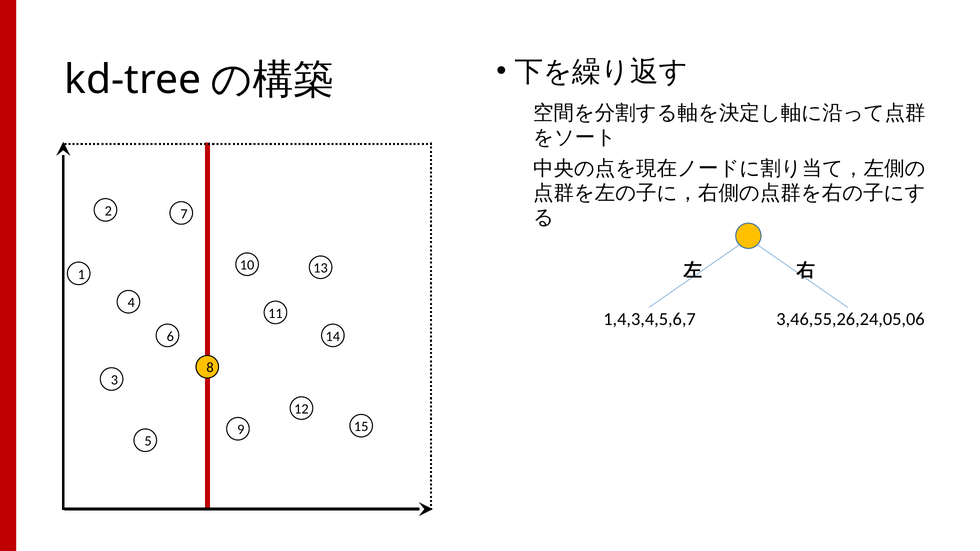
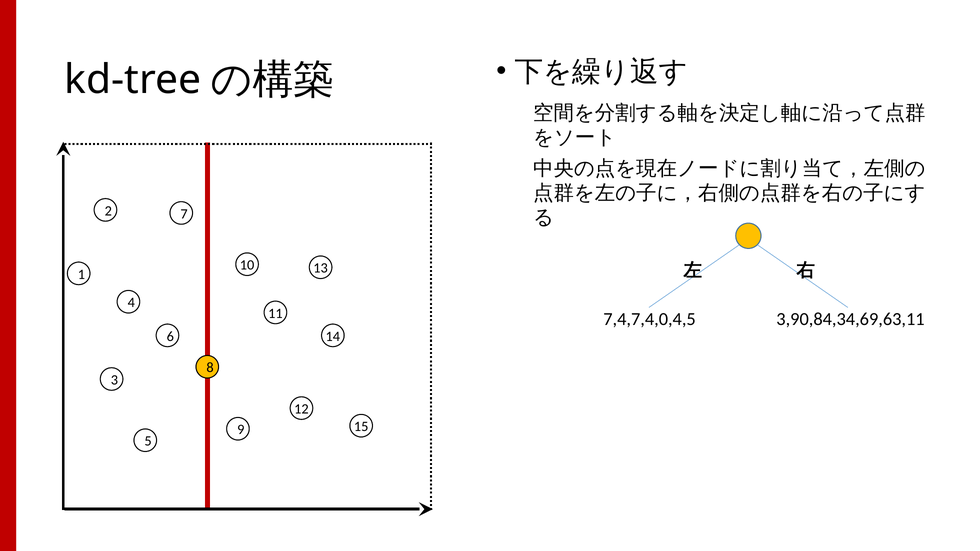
1,4,3,4,5,6,7: 1,4,3,4,5,6,7 -> 7,4,7,4,0,4,5
3,46,55,26,24,05,06: 3,46,55,26,24,05,06 -> 3,90,84,34,69,63,11
